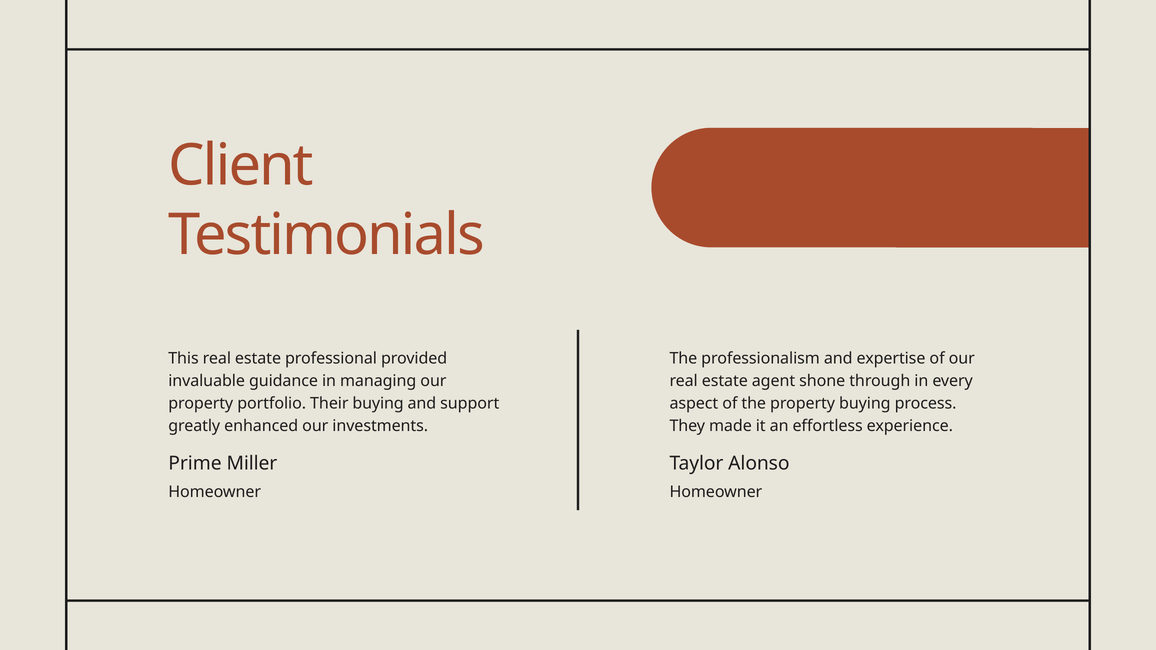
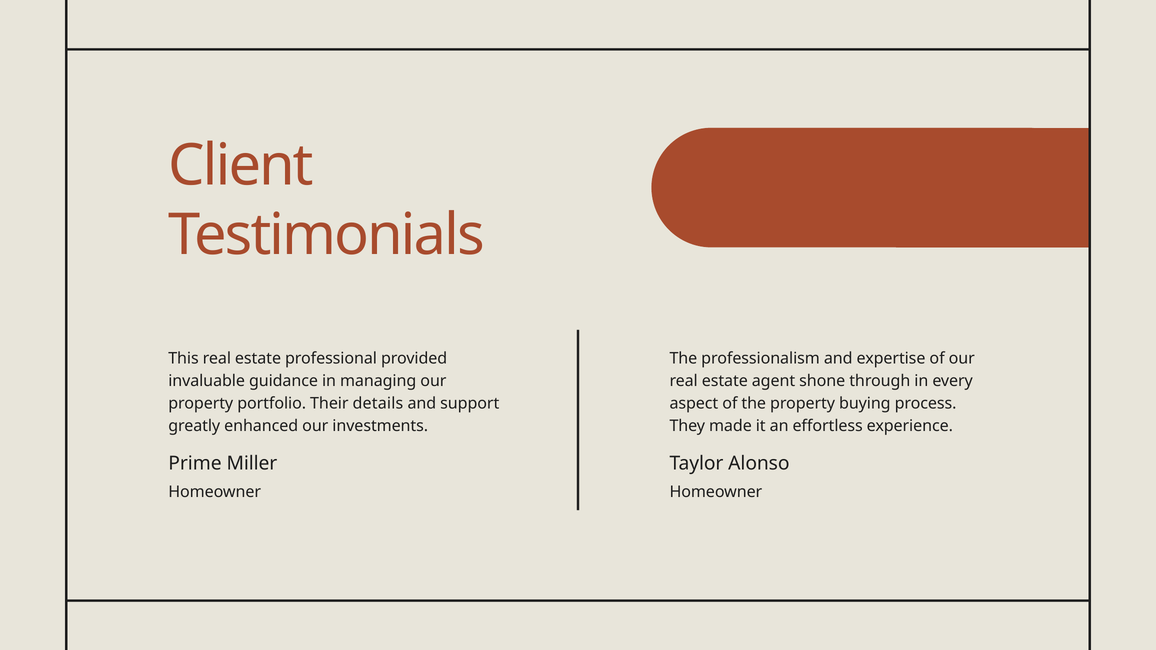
Their buying: buying -> details
